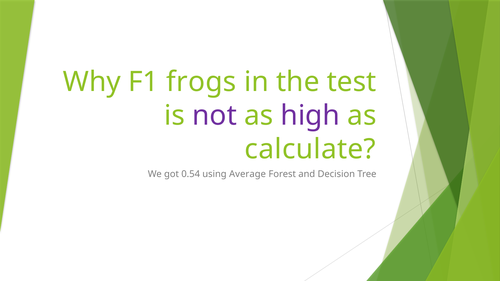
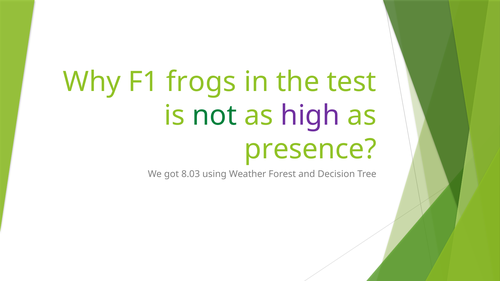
not colour: purple -> green
calculate: calculate -> presence
0.54: 0.54 -> 8.03
Average: Average -> Weather
